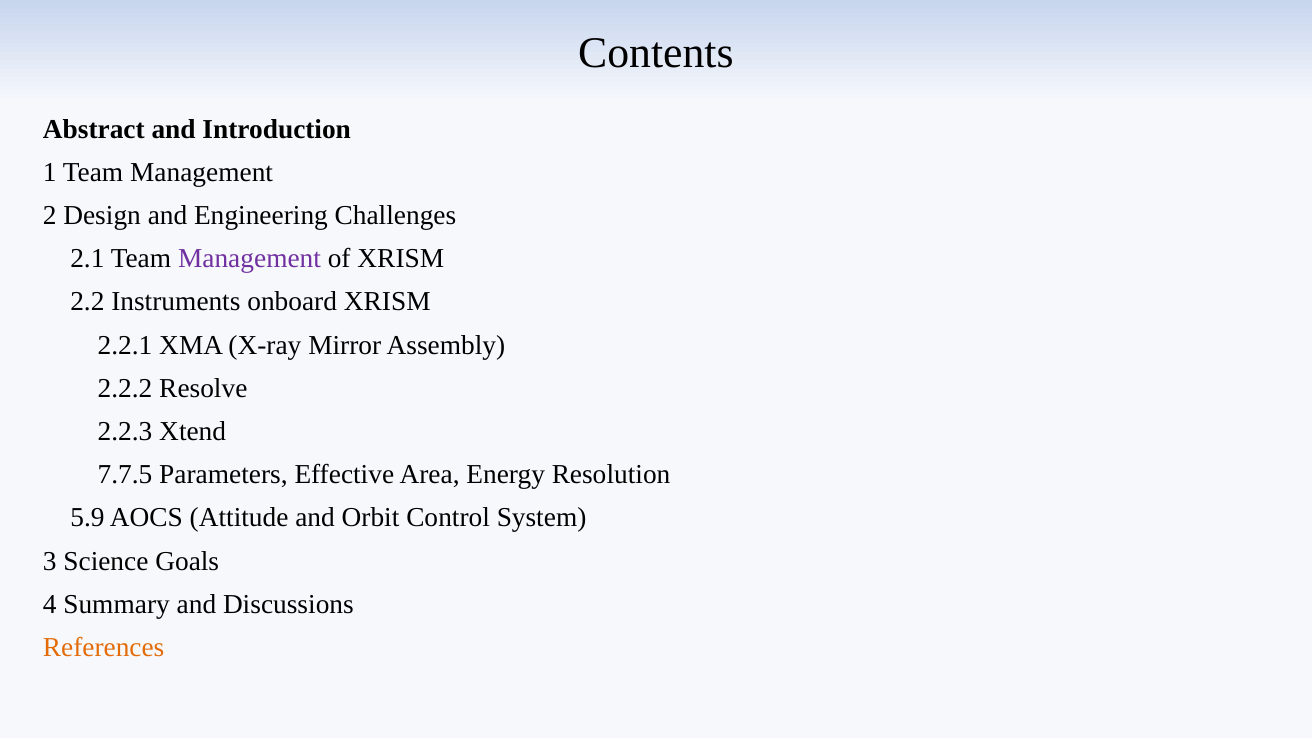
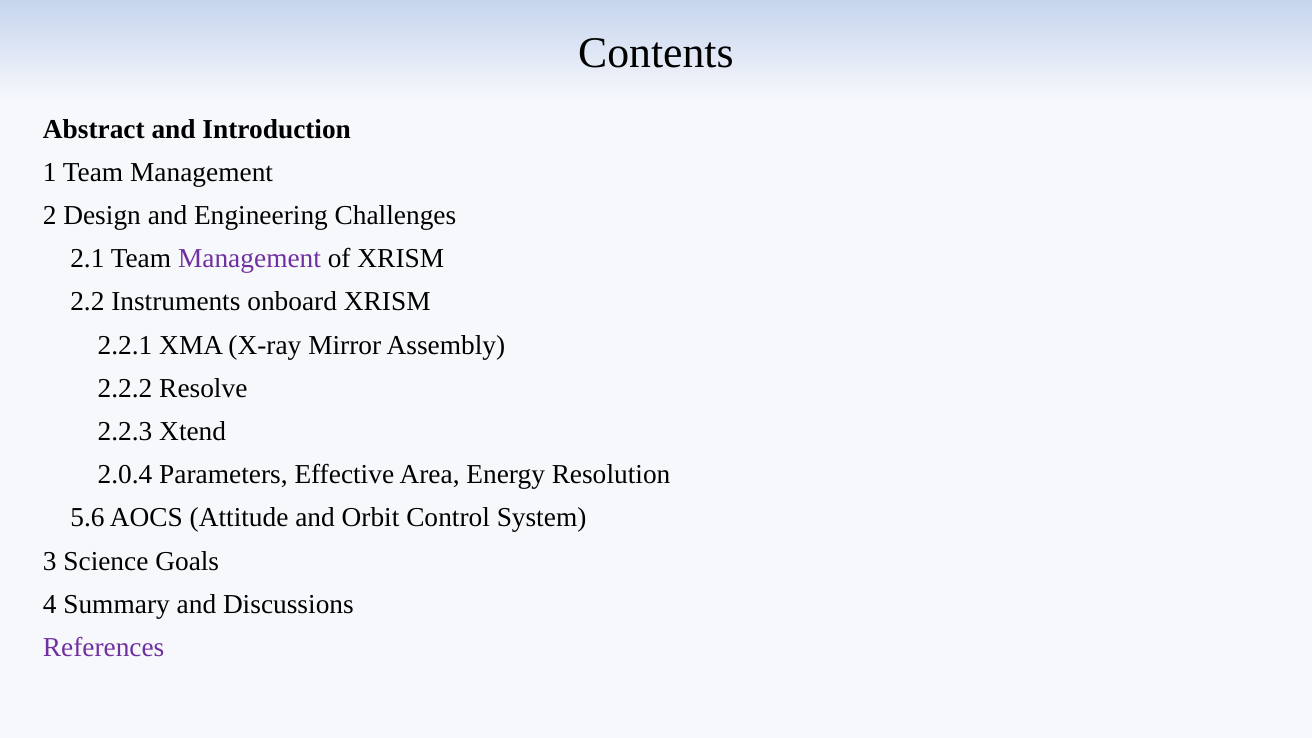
7.7.5: 7.7.5 -> 2.0.4
5.9: 5.9 -> 5.6
References colour: orange -> purple
